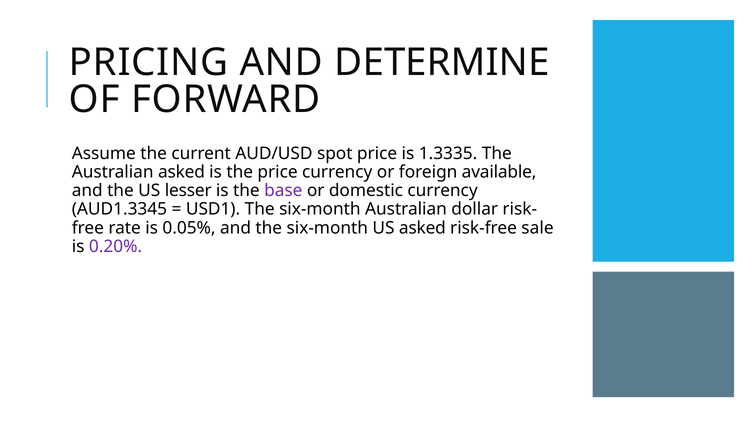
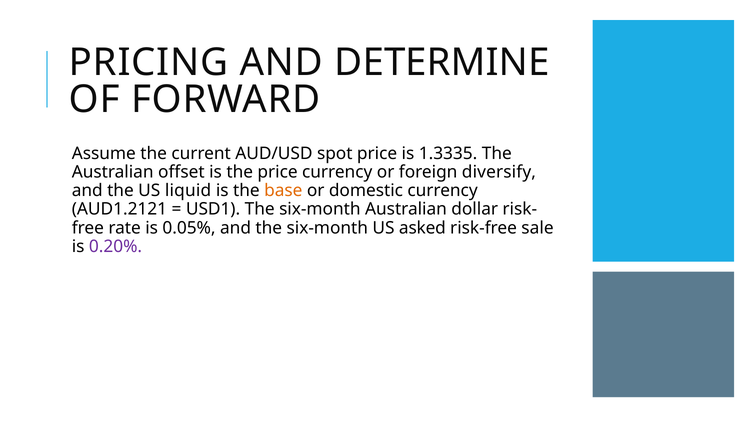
Australian asked: asked -> offset
available: available -> diversify
lesser: lesser -> liquid
base colour: purple -> orange
AUD1.3345: AUD1.3345 -> AUD1.2121
